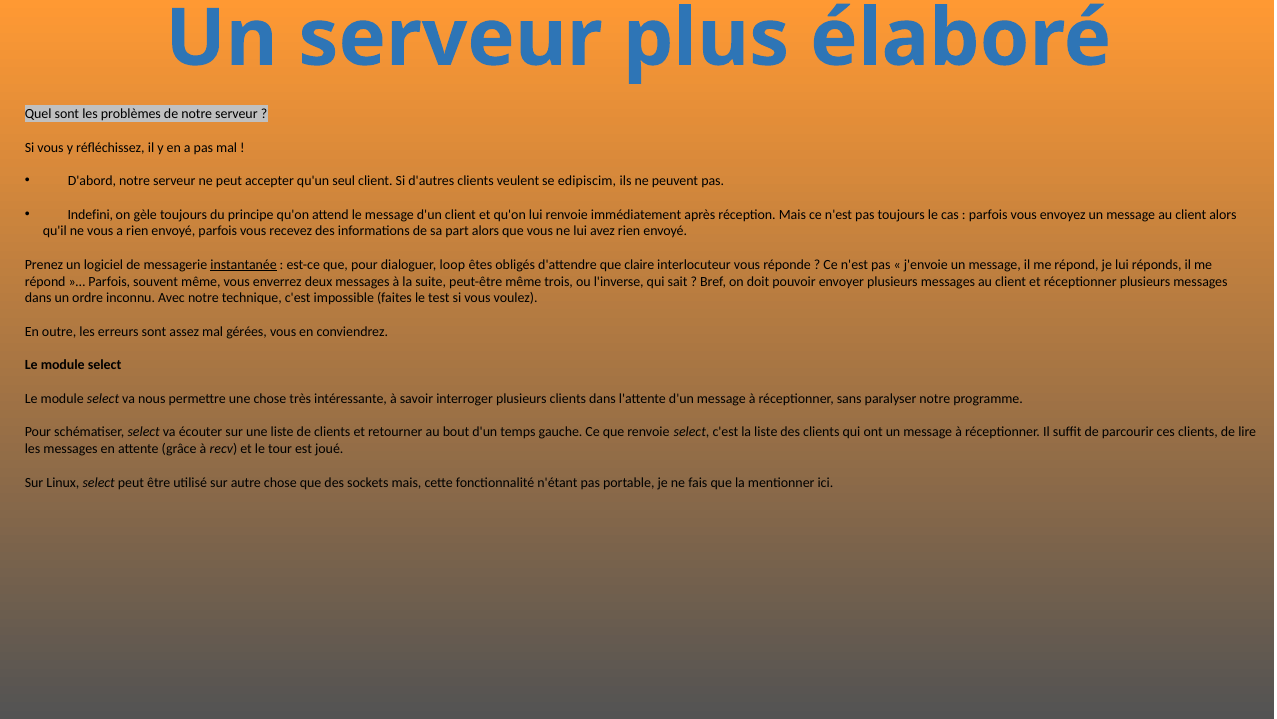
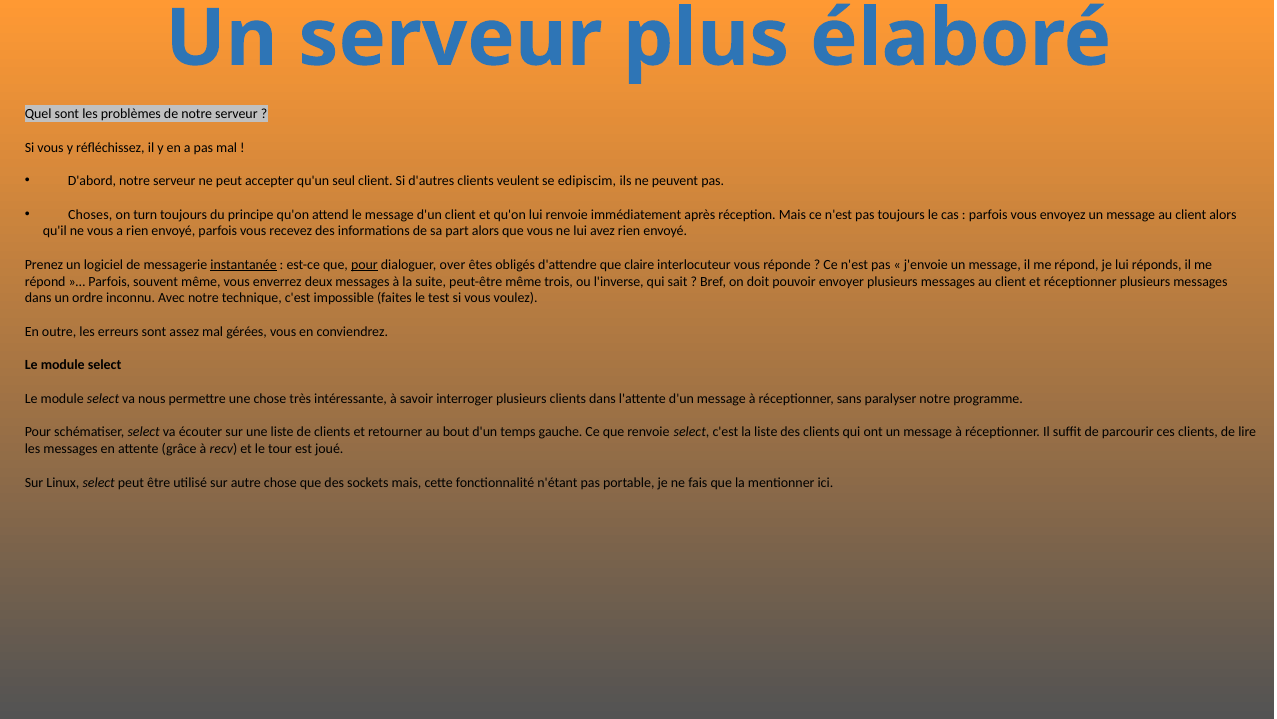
Indefini: Indefini -> Choses
gèle: gèle -> turn
pour at (364, 265) underline: none -> present
loop: loop -> over
